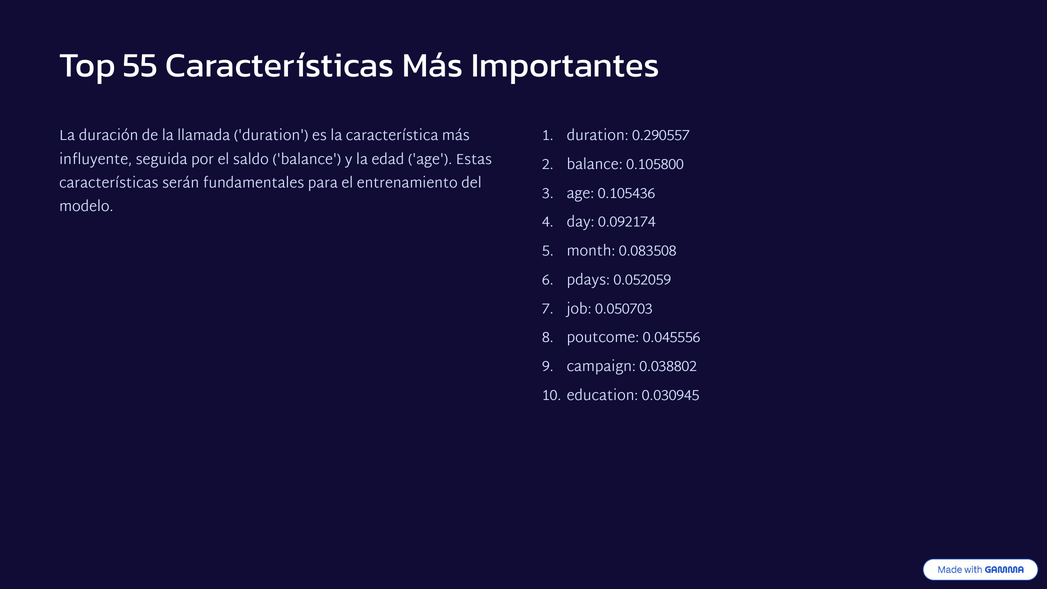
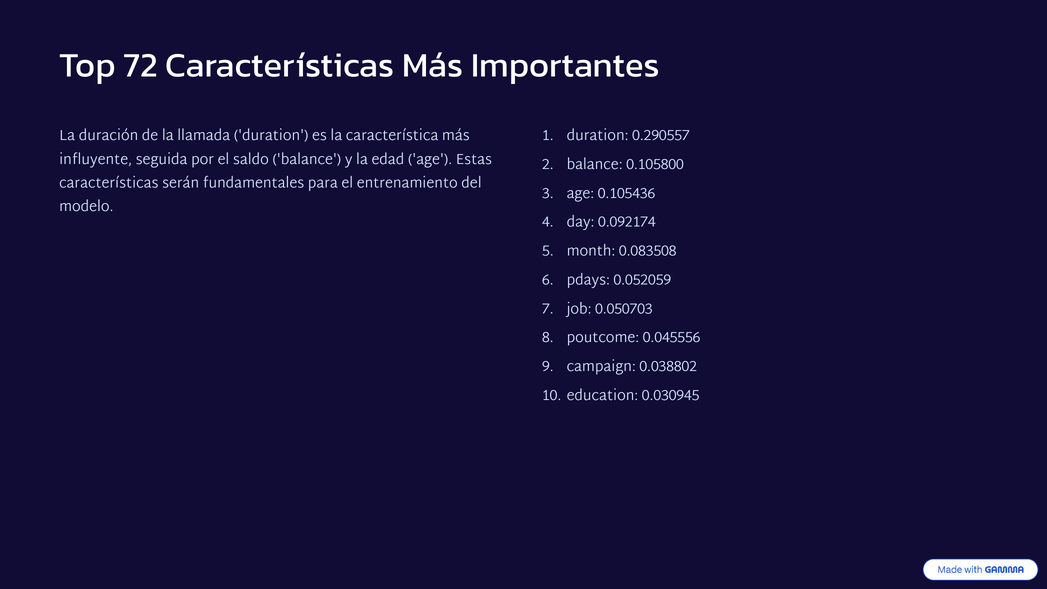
55: 55 -> 72
